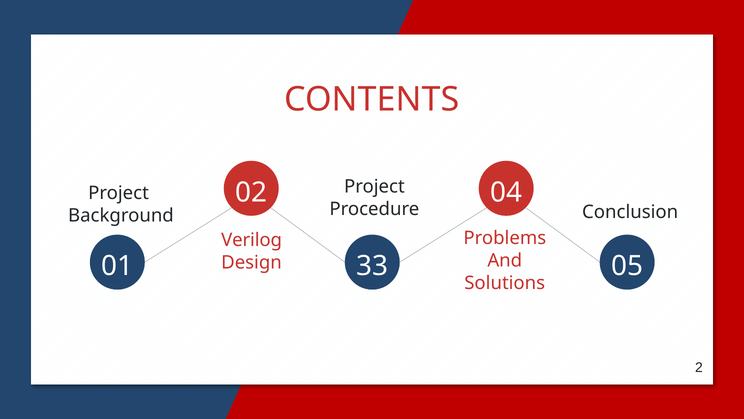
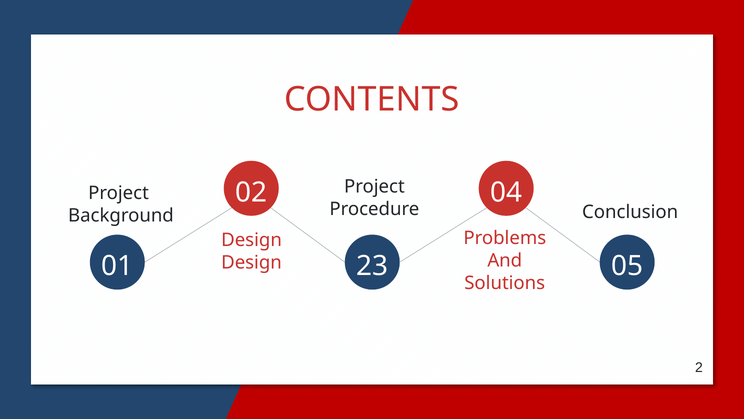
Verilog at (252, 240): Verilog -> Design
33: 33 -> 23
